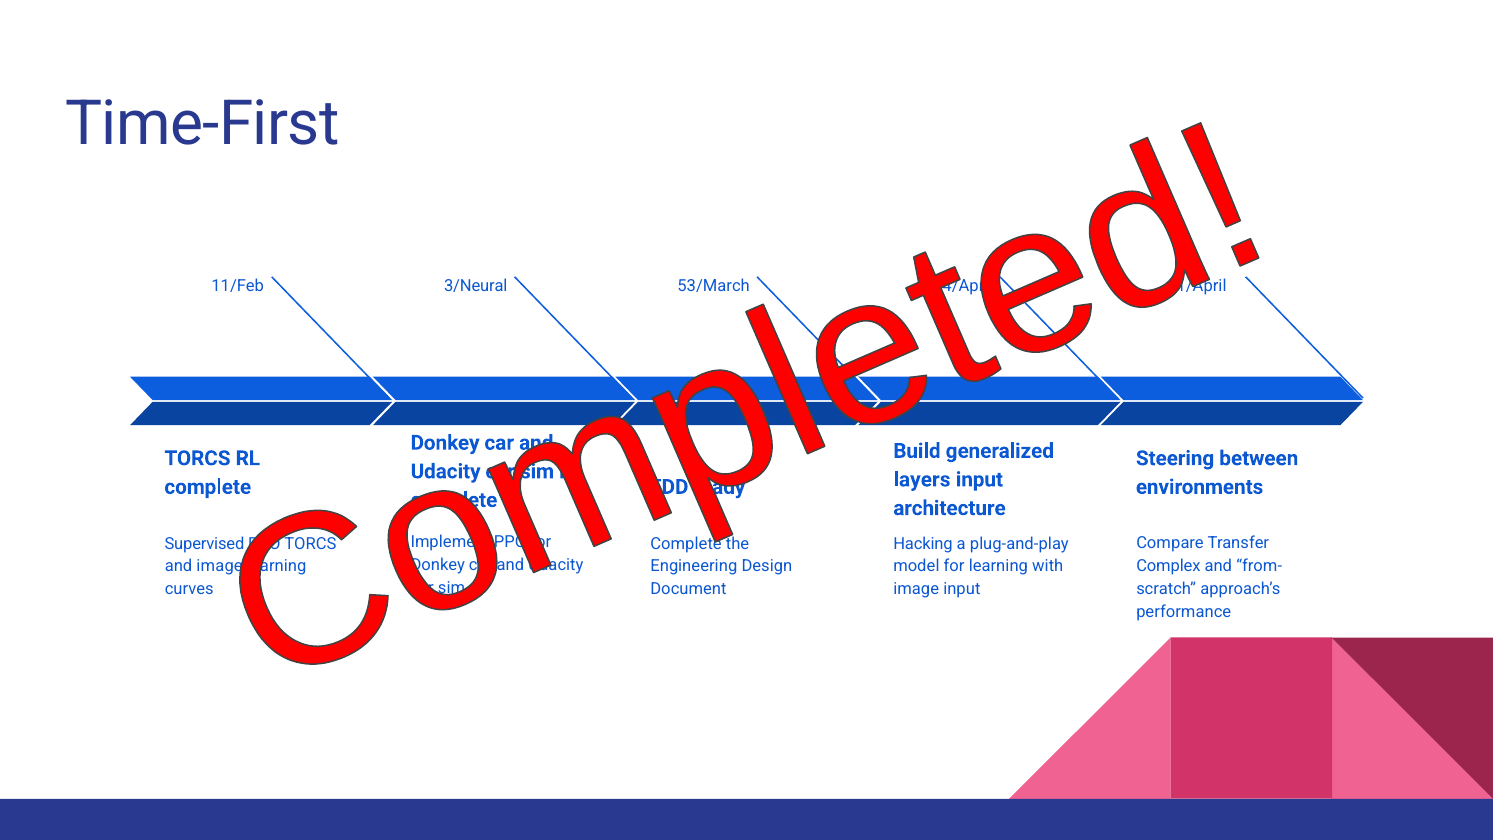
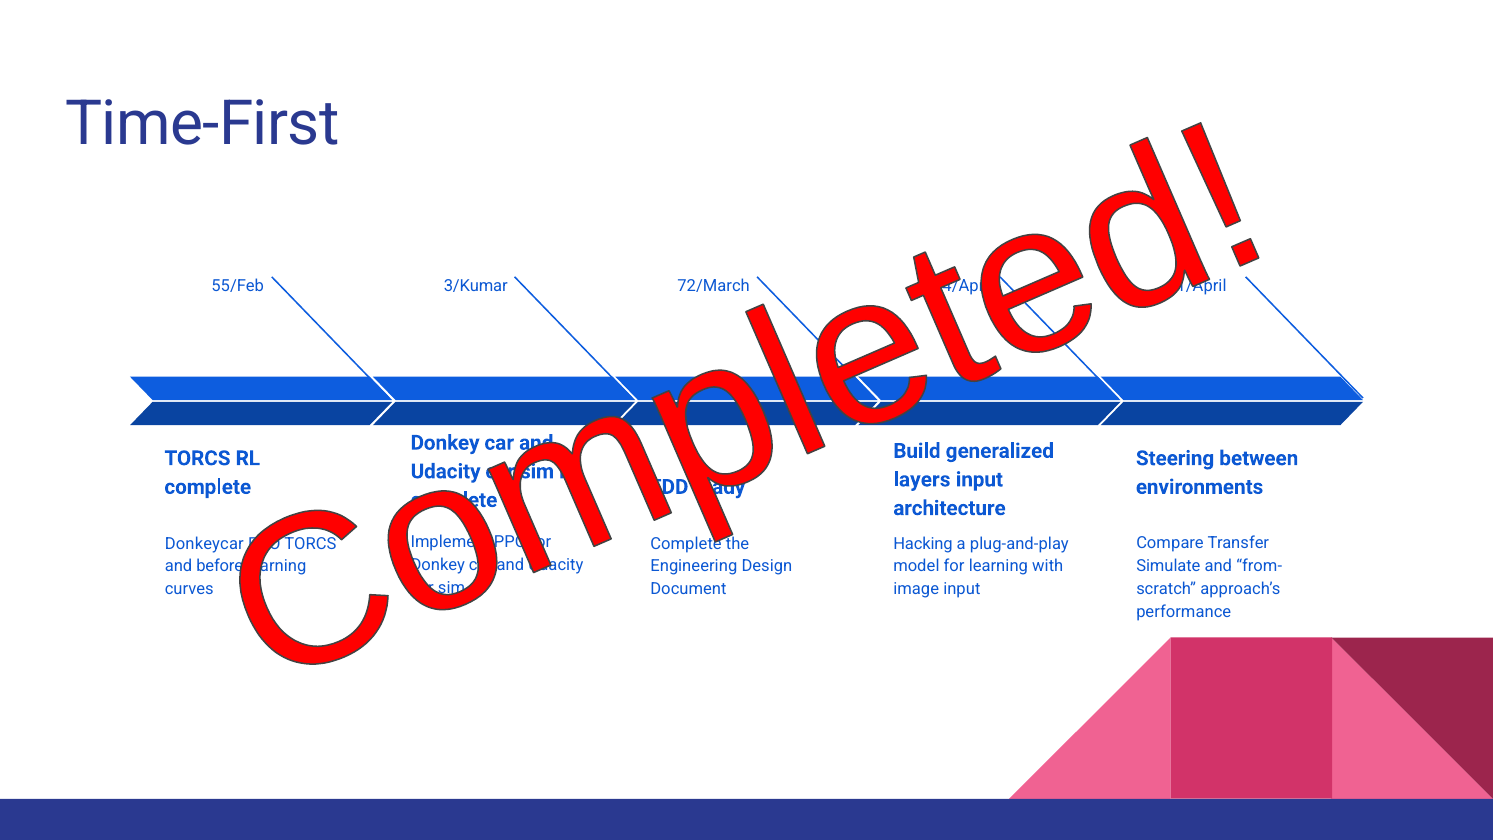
11/Feb: 11/Feb -> 55/Feb
3/Neural: 3/Neural -> 3/Kumar
53/March: 53/March -> 72/March
Supervised: Supervised -> Donkeycar
Complex: Complex -> Simulate
and image: image -> before
